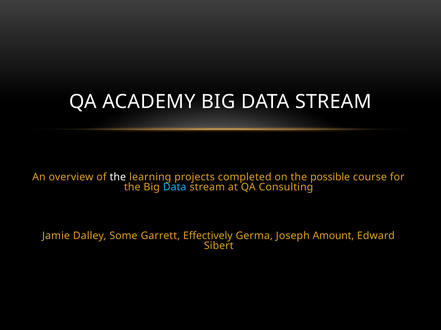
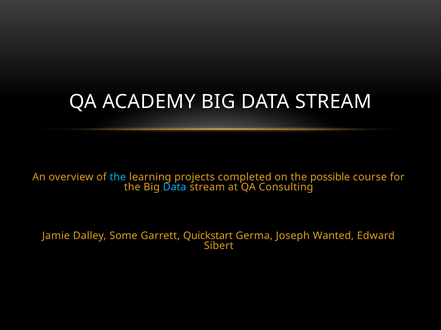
the at (118, 178) colour: white -> light blue
Effectively: Effectively -> Quickstart
Amount: Amount -> Wanted
